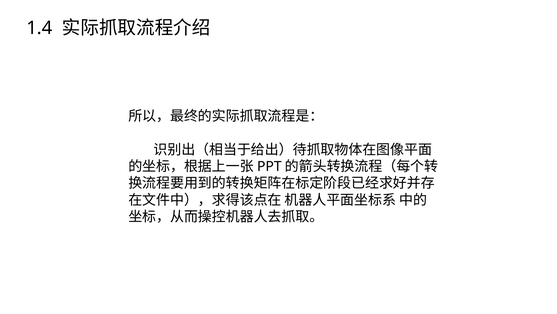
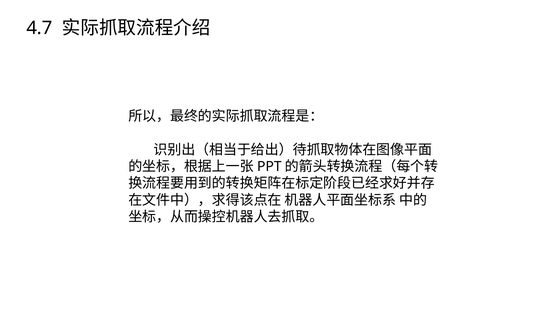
1.4: 1.4 -> 4.7
